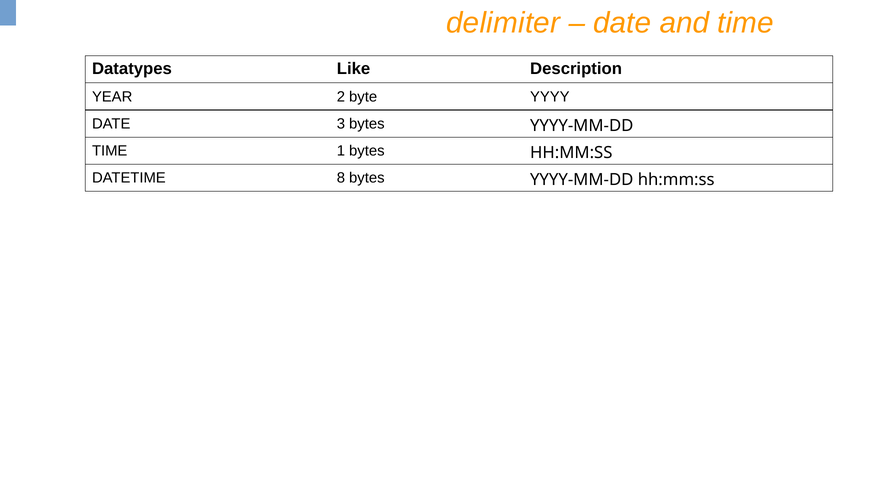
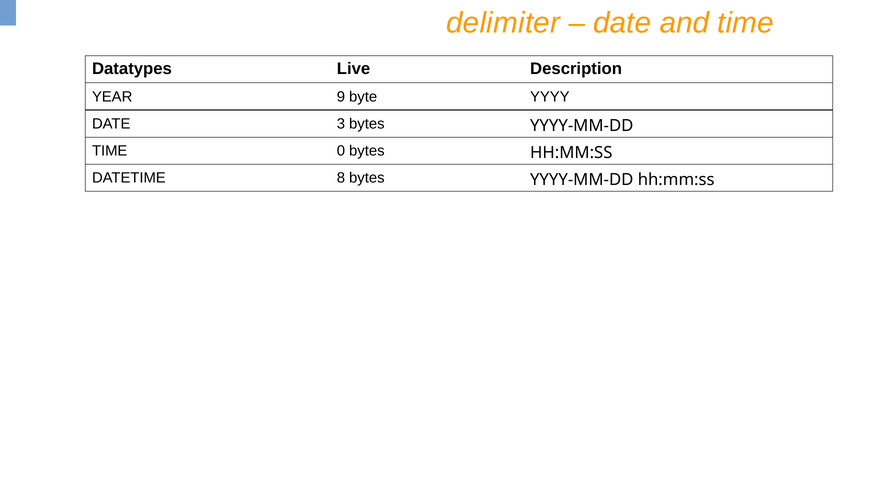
Like: Like -> Live
2: 2 -> 9
1: 1 -> 0
